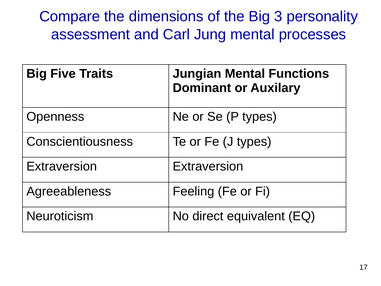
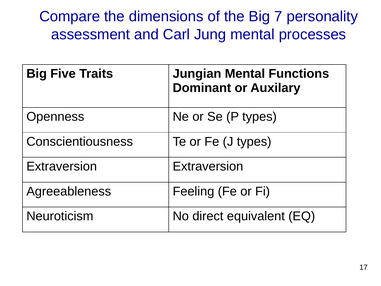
3: 3 -> 7
